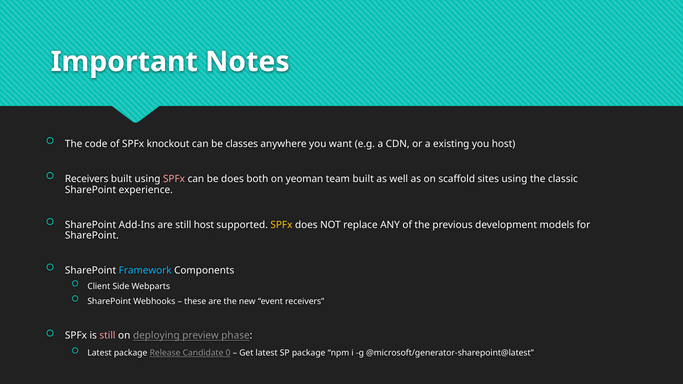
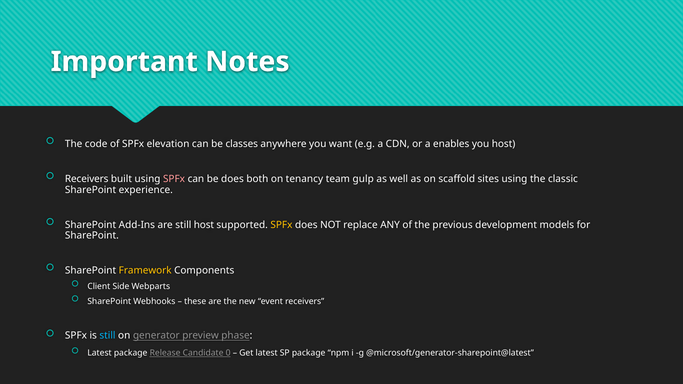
knockout: knockout -> elevation
existing: existing -> enables
yeoman: yeoman -> tenancy
team built: built -> gulp
Framework colour: light blue -> yellow
still at (107, 336) colour: pink -> light blue
deploying: deploying -> generator
